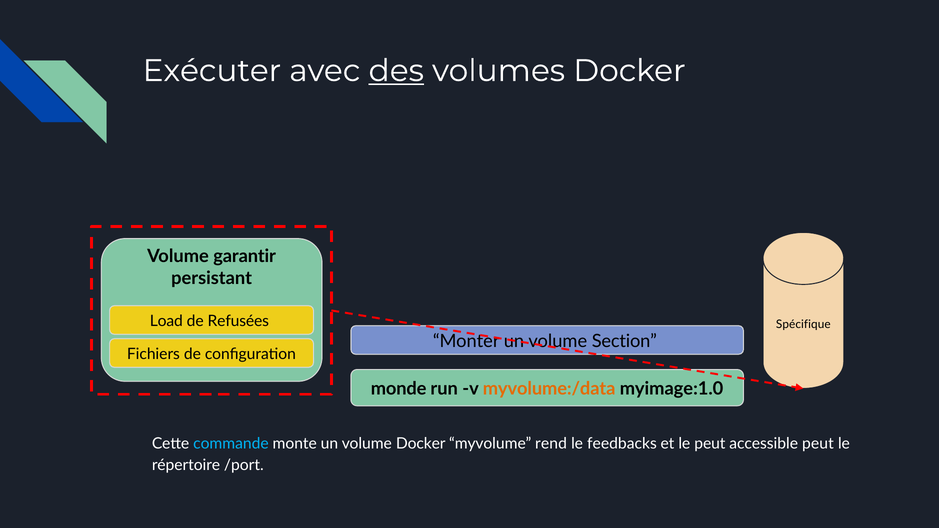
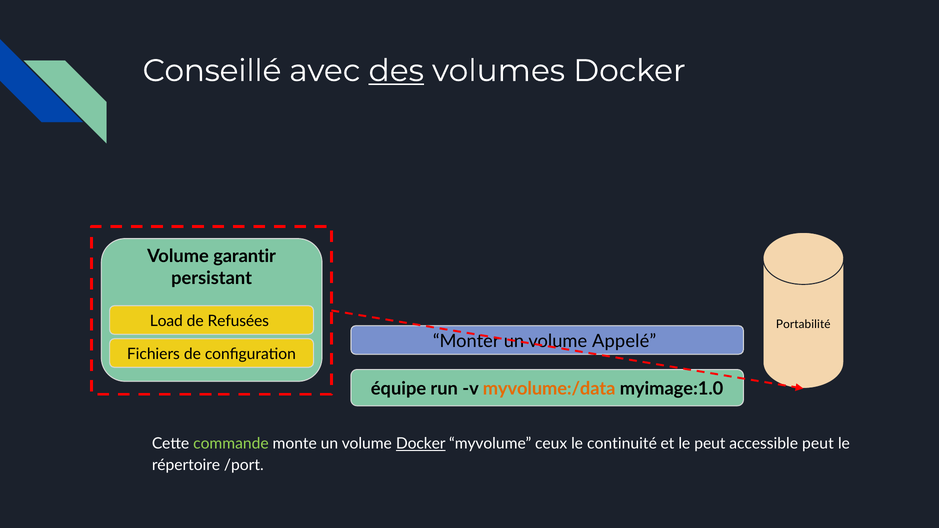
Exécuter: Exécuter -> Conseillé
Spécifique: Spécifique -> Portabilité
Section: Section -> Appelé
monde: monde -> équipe
commande colour: light blue -> light green
Docker at (421, 444) underline: none -> present
rend: rend -> ceux
feedbacks: feedbacks -> continuité
